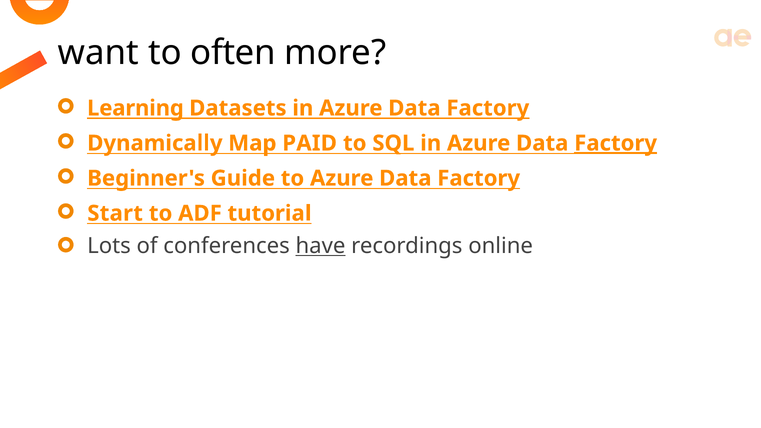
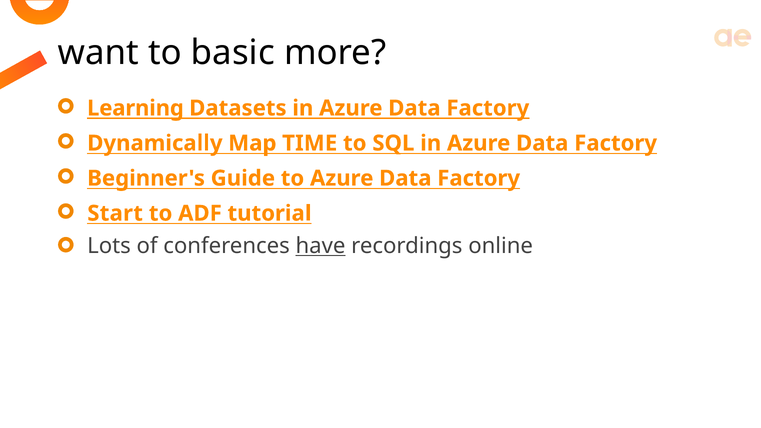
often: often -> basic
PAID: PAID -> TIME
Factory at (616, 143) underline: present -> none
